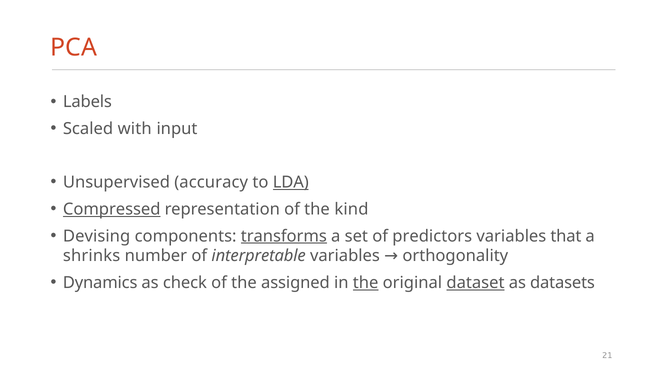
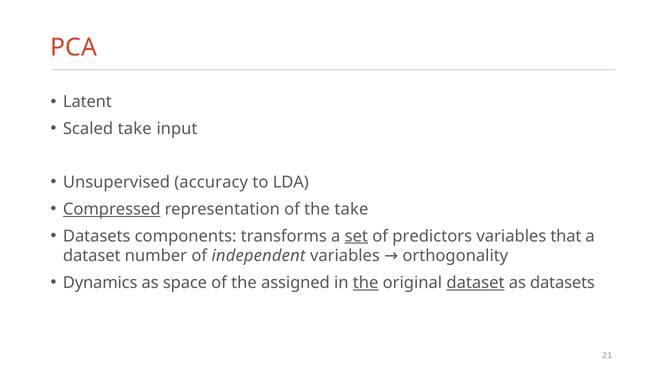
Labels: Labels -> Latent
Scaled with: with -> take
LDA underline: present -> none
the kind: kind -> take
Devising at (97, 236): Devising -> Datasets
transforms underline: present -> none
set underline: none -> present
shrinks at (92, 256): shrinks -> dataset
interpretable: interpretable -> independent
check: check -> space
